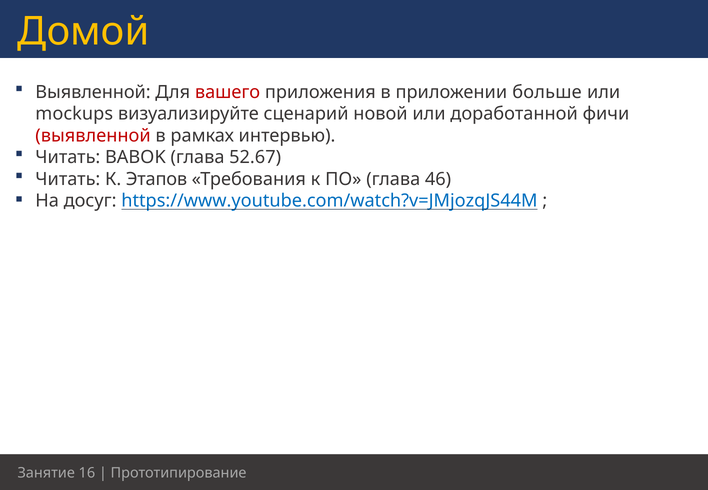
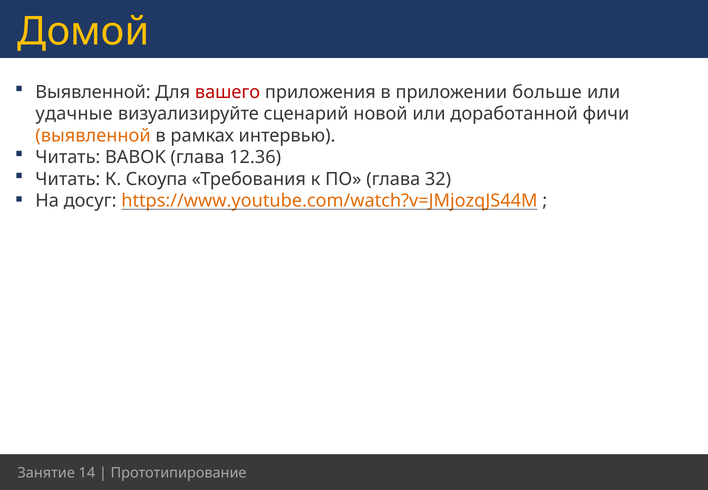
mockups: mockups -> удачные
выявленной at (93, 136) colour: red -> orange
52.67: 52.67 -> 12.36
Этапов: Этапов -> Скоупа
46: 46 -> 32
https://www.youtube.com/watch?v=JMjozqJS44M colour: blue -> orange
16: 16 -> 14
